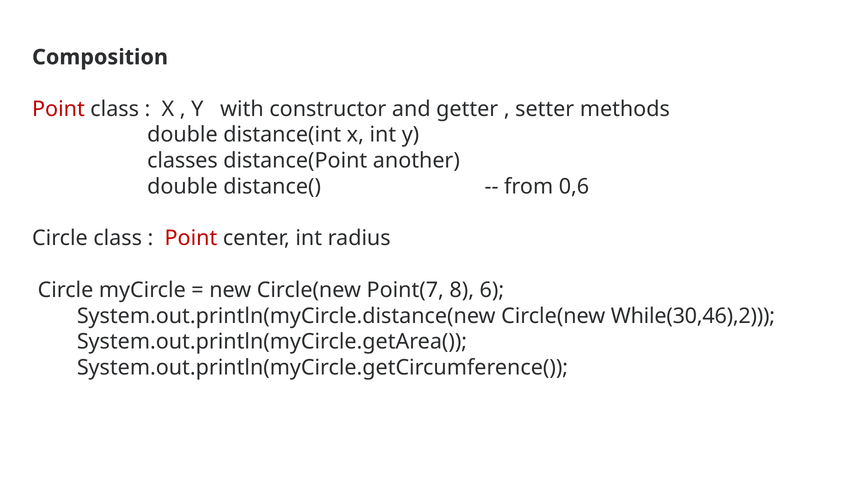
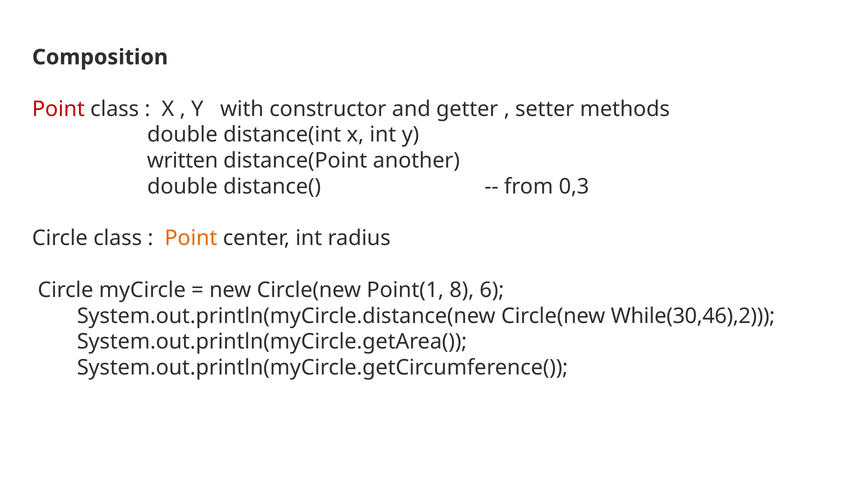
classes: classes -> written
0,6: 0,6 -> 0,3
Point at (191, 238) colour: red -> orange
Point(7: Point(7 -> Point(1
